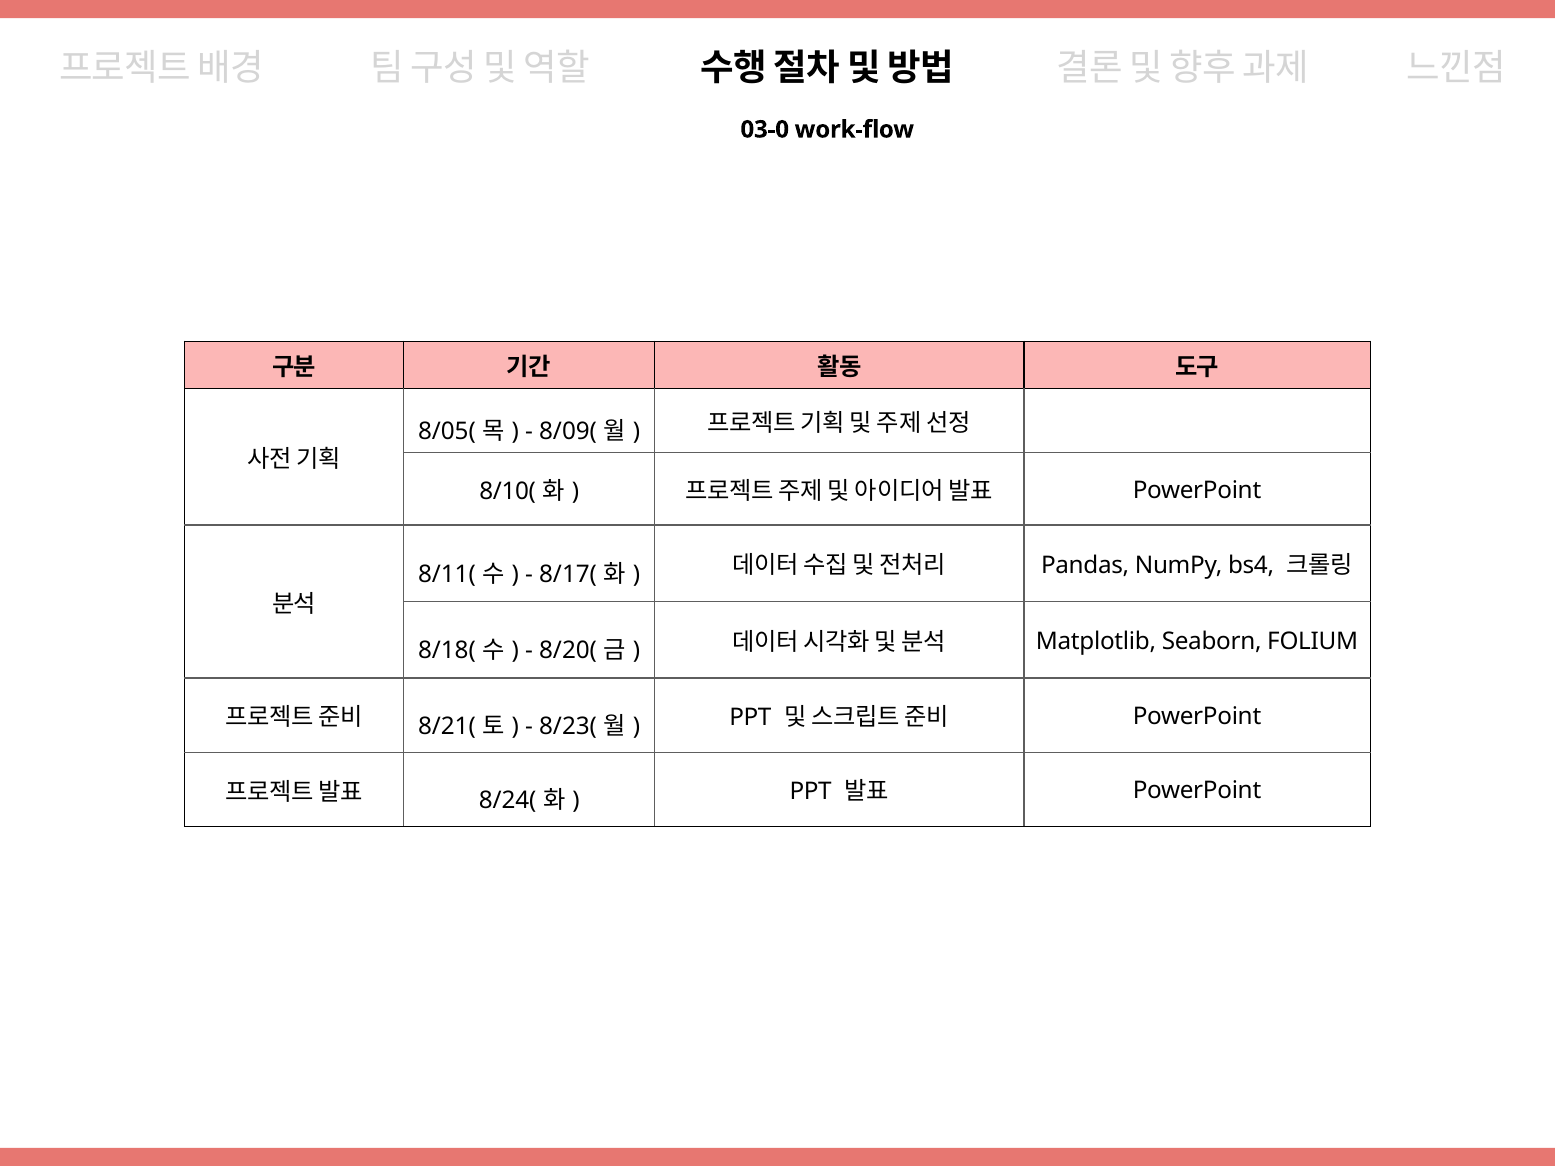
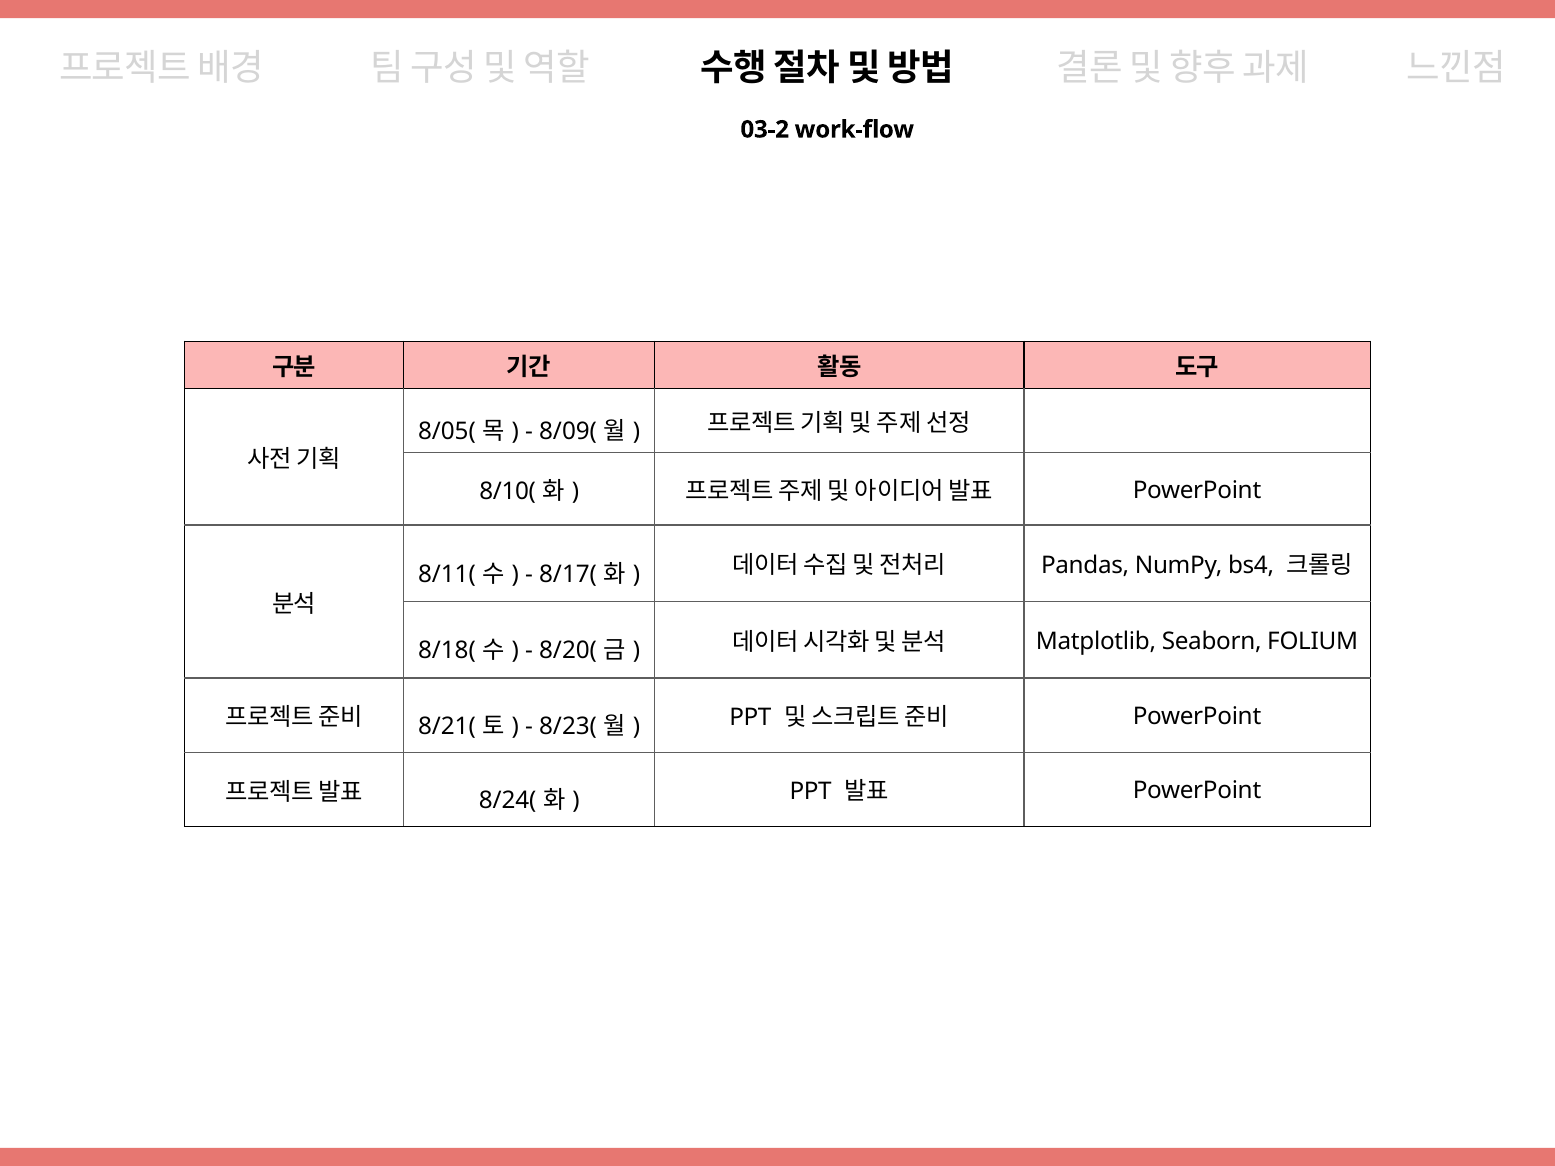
03-0: 03-0 -> 03-2
